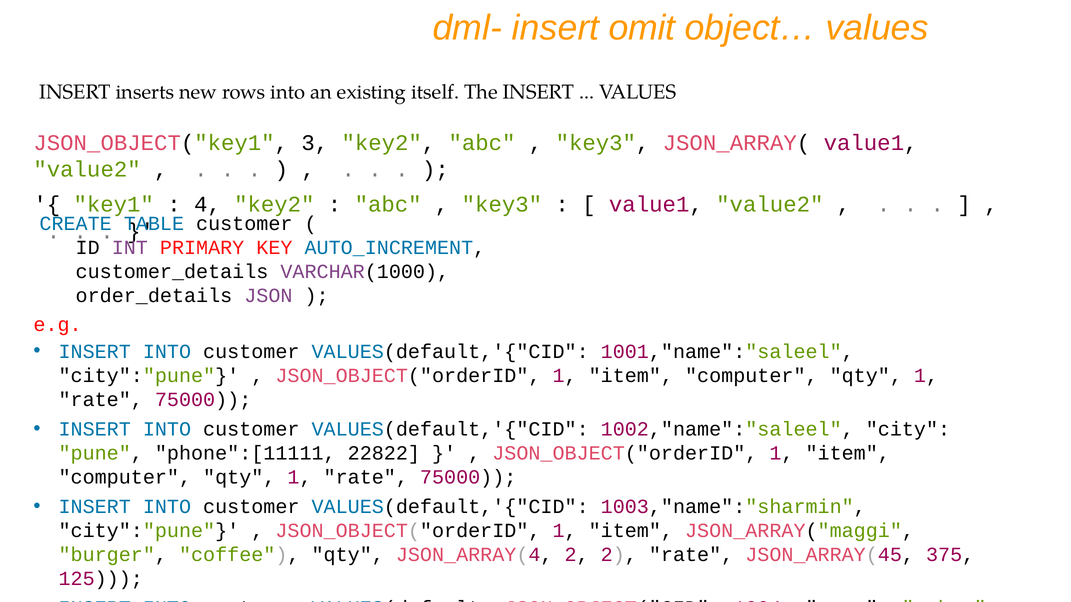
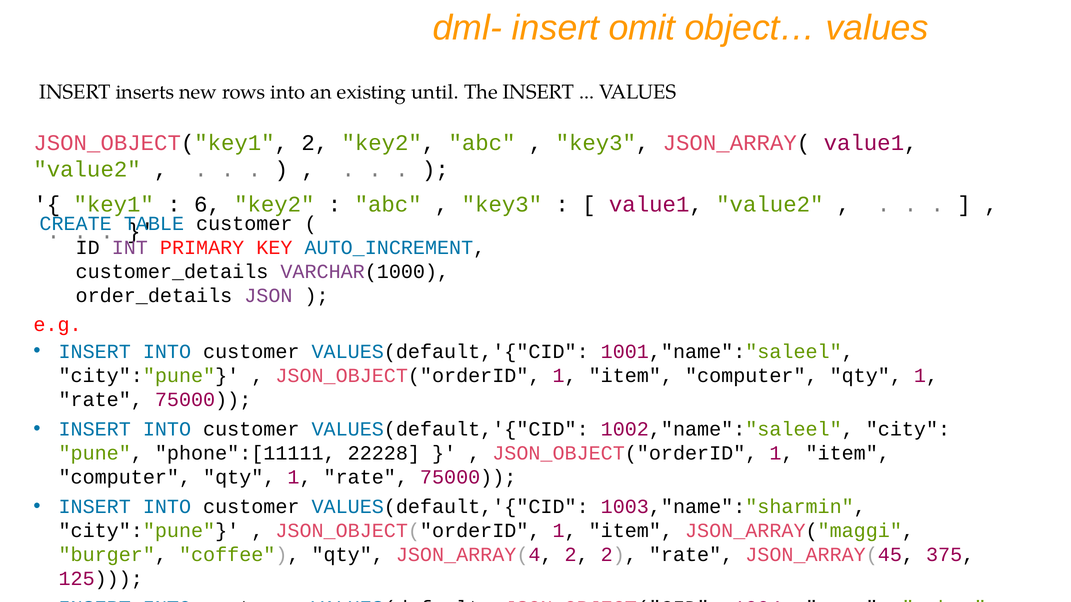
itself: itself -> until
JSON_OBJECT("key1 3: 3 -> 2
4: 4 -> 6
22822: 22822 -> 22228
